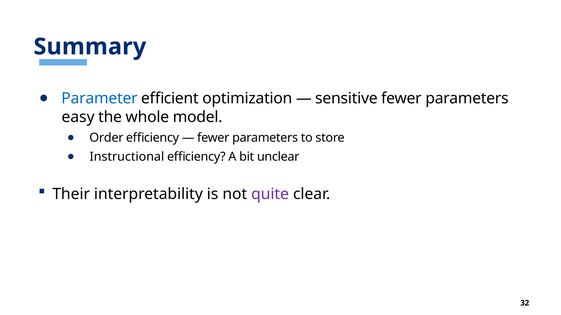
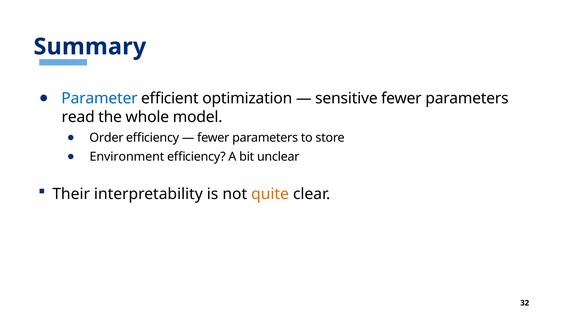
easy: easy -> read
Instructional: Instructional -> Environment
quite colour: purple -> orange
